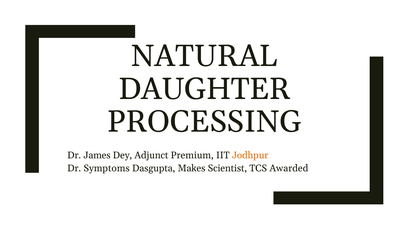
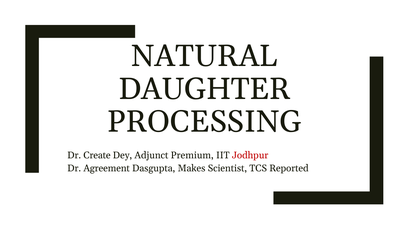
James: James -> Create
Jodhpur colour: orange -> red
Symptoms: Symptoms -> Agreement
Awarded: Awarded -> Reported
